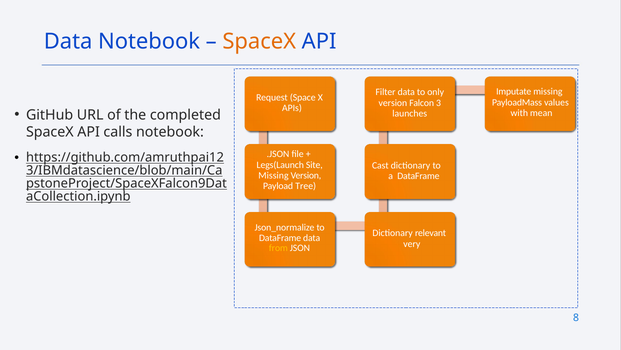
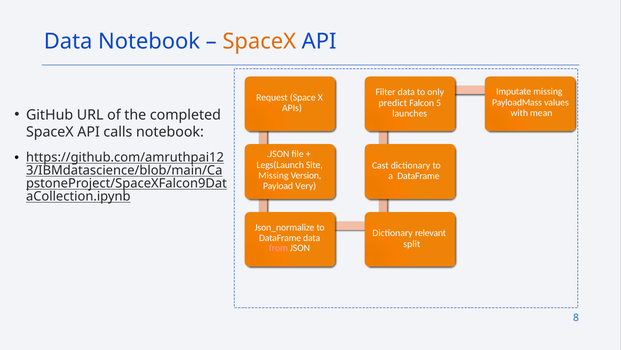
version at (393, 103): version -> predict
3: 3 -> 5
Tree: Tree -> Very
very: very -> split
from colour: yellow -> pink
